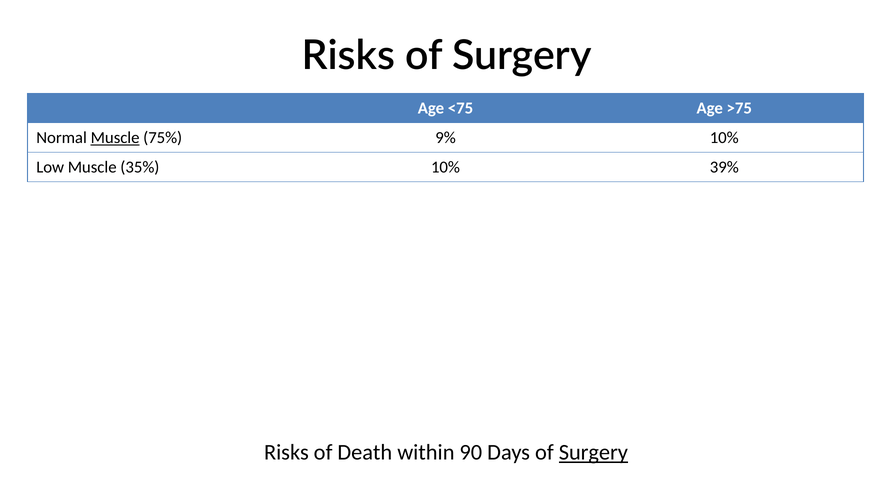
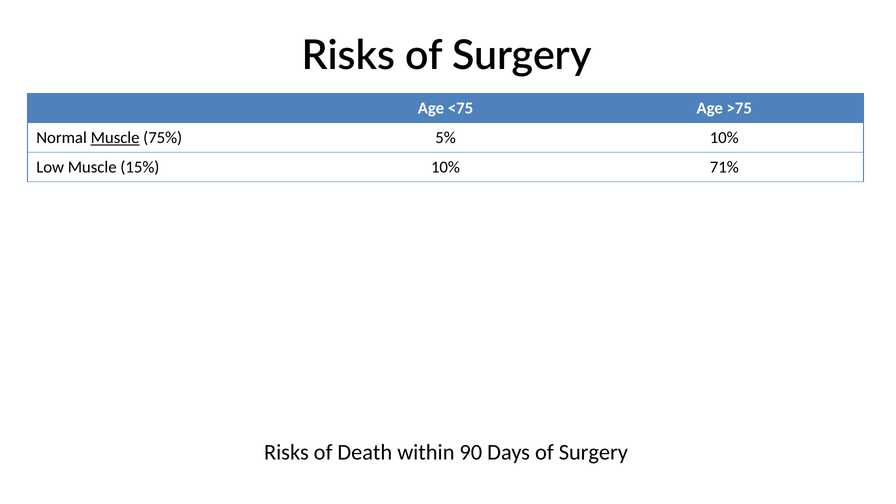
9%: 9% -> 5%
35%: 35% -> 15%
39%: 39% -> 71%
Surgery at (593, 452) underline: present -> none
